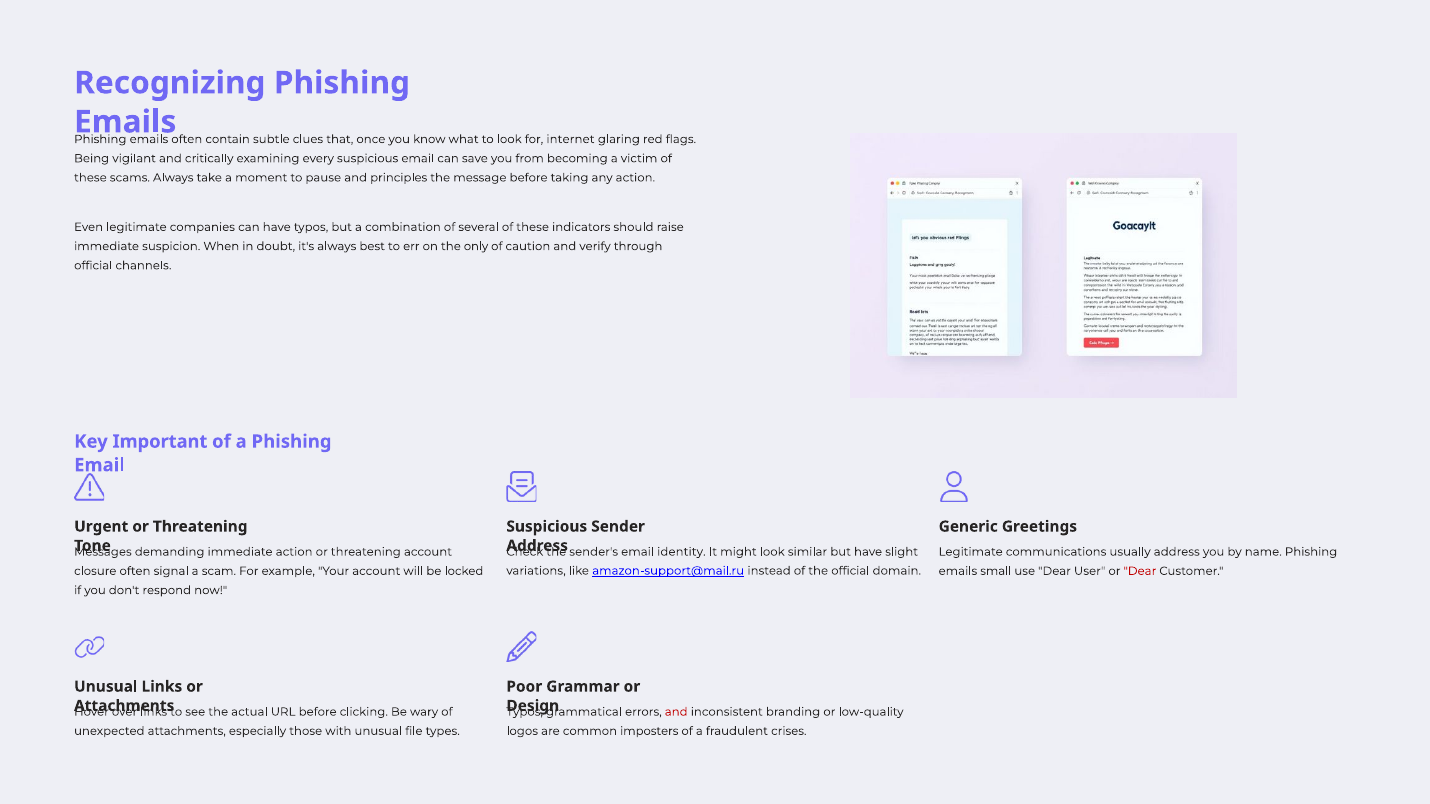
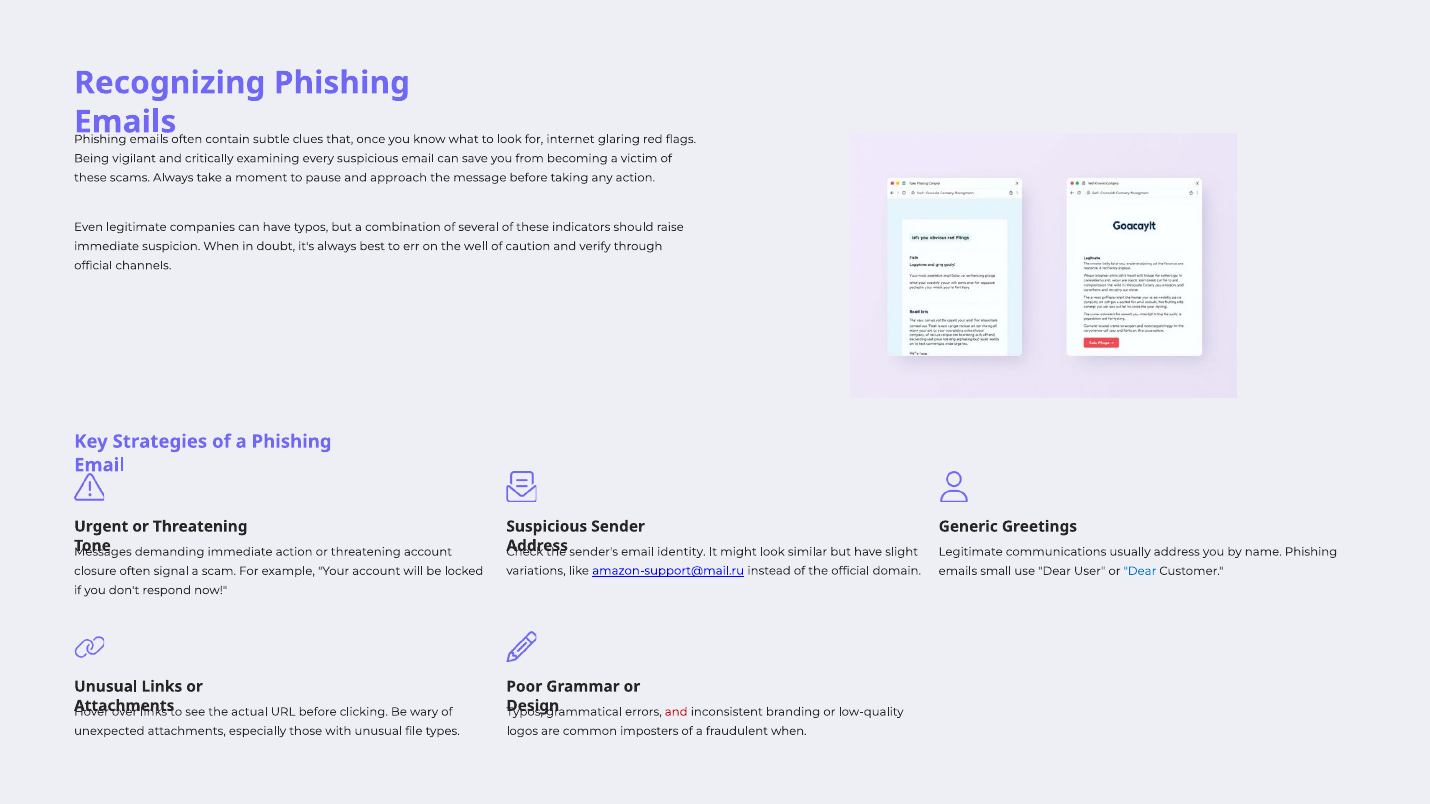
principles: principles -> approach
only: only -> well
Important: Important -> Strategies
Dear at (1140, 571) colour: red -> blue
fraudulent crises: crises -> when
